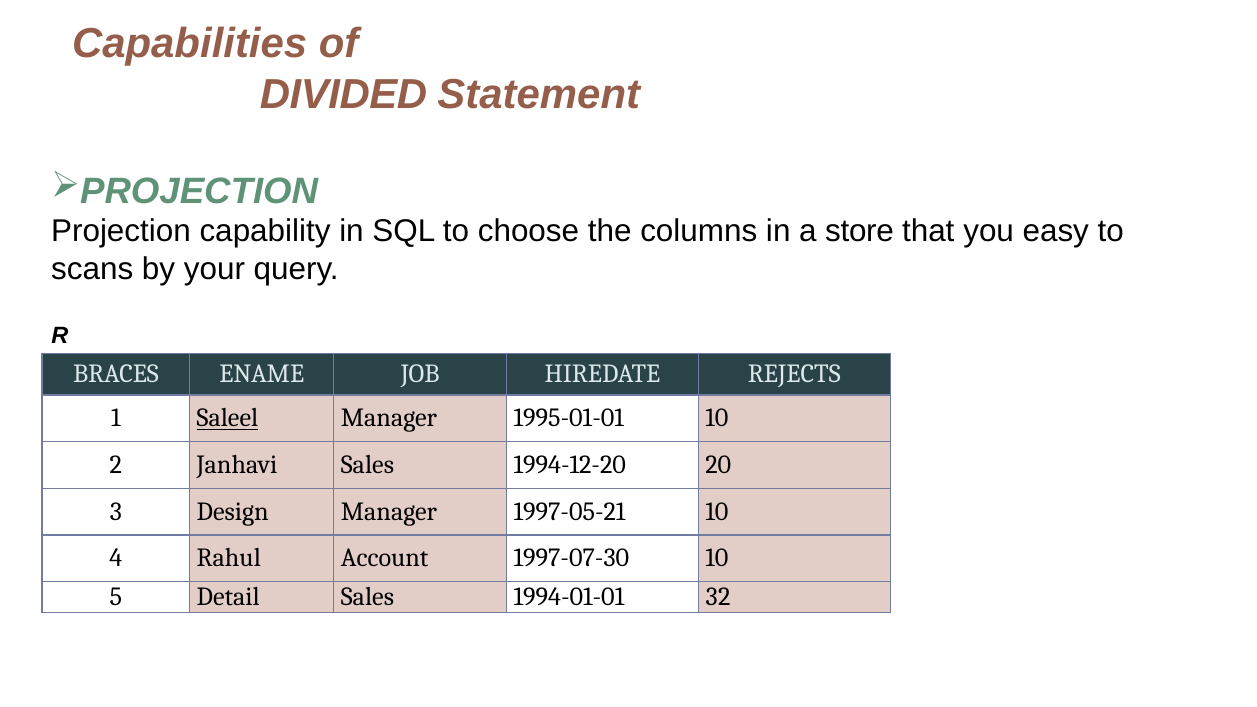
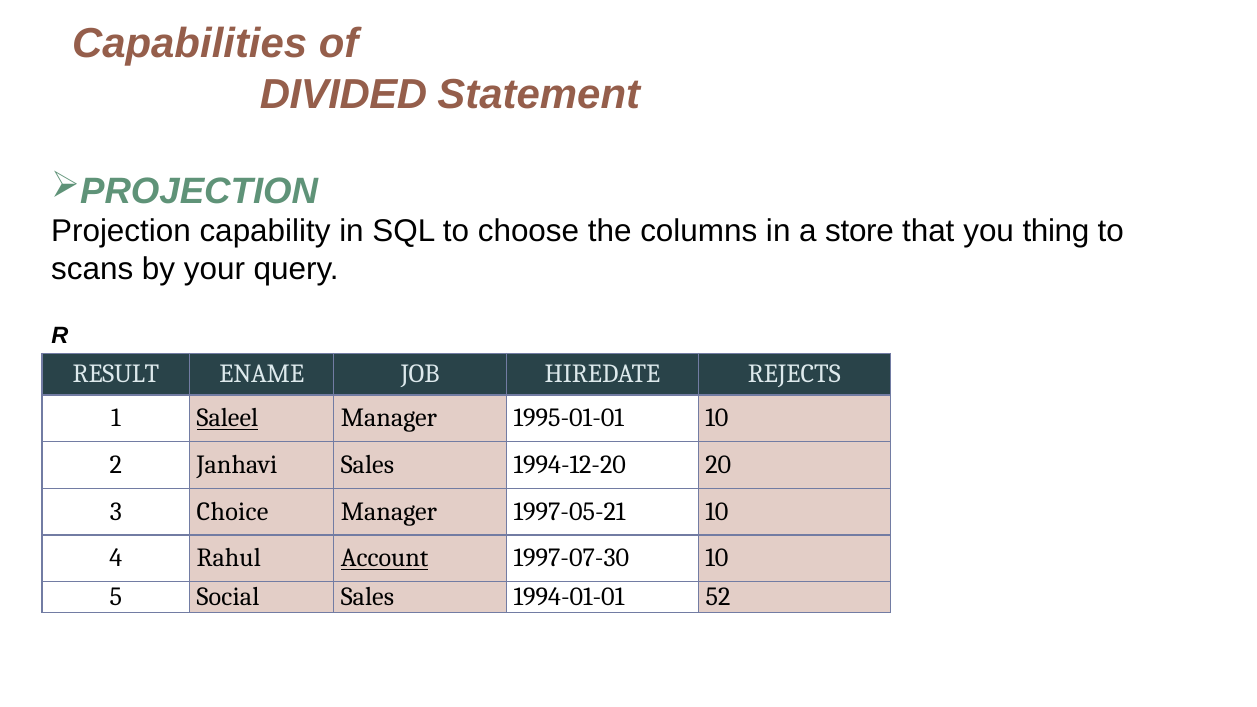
easy: easy -> thing
BRACES: BRACES -> RESULT
Design: Design -> Choice
Account underline: none -> present
Detail: Detail -> Social
32: 32 -> 52
